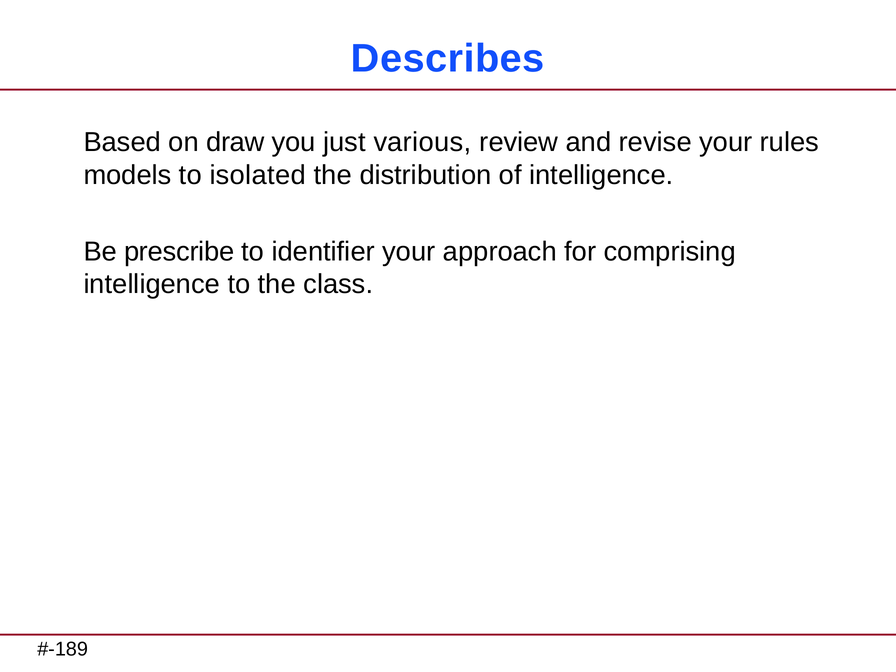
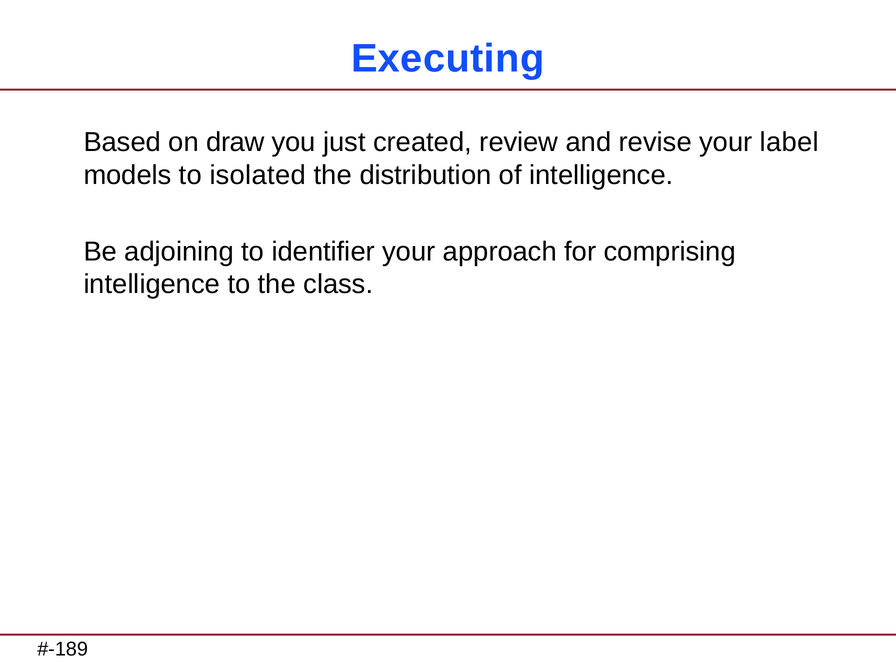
Describes: Describes -> Executing
various: various -> created
rules: rules -> label
prescribe: prescribe -> adjoining
